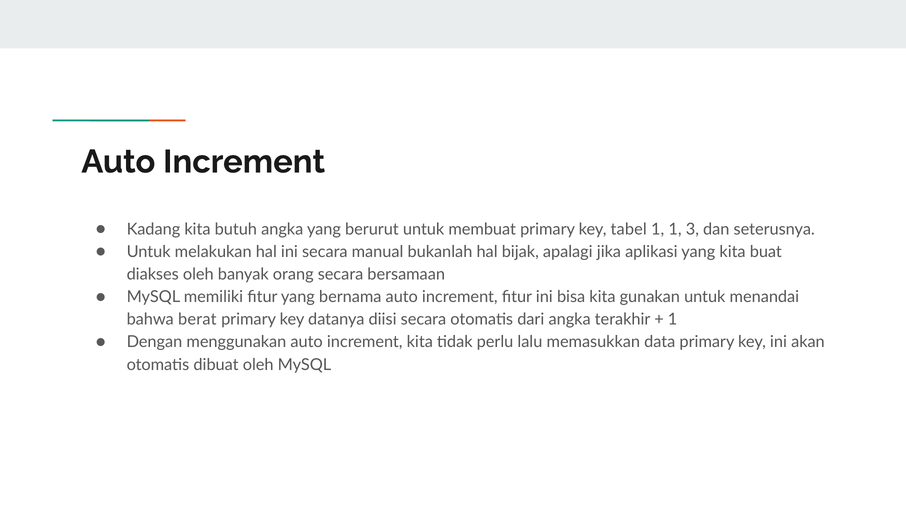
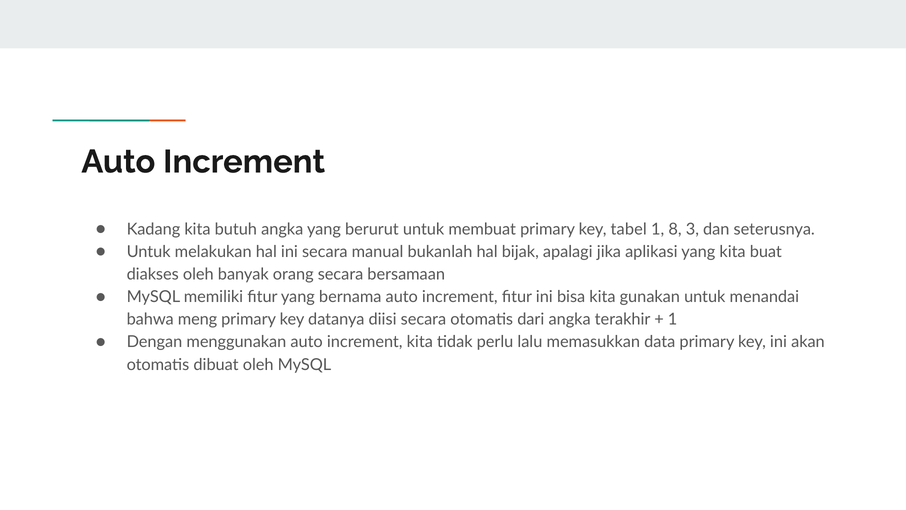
1 1: 1 -> 8
berat: berat -> meng
